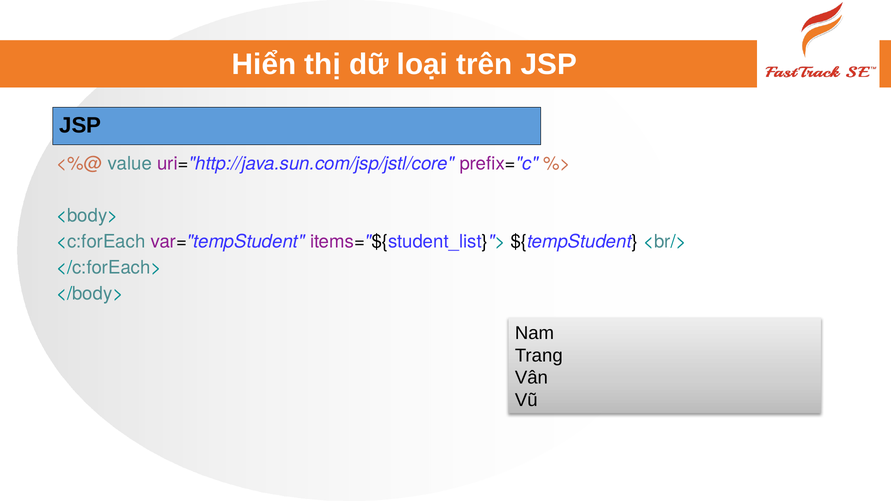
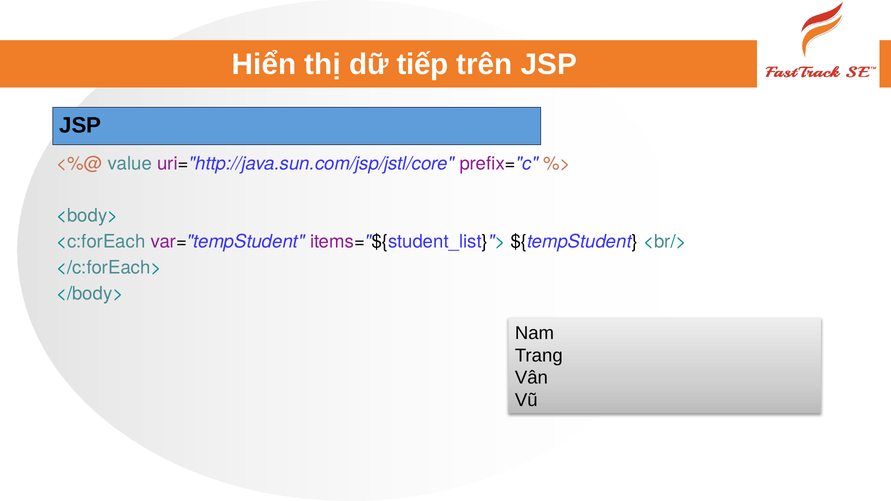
loại: loại -> tiếp
